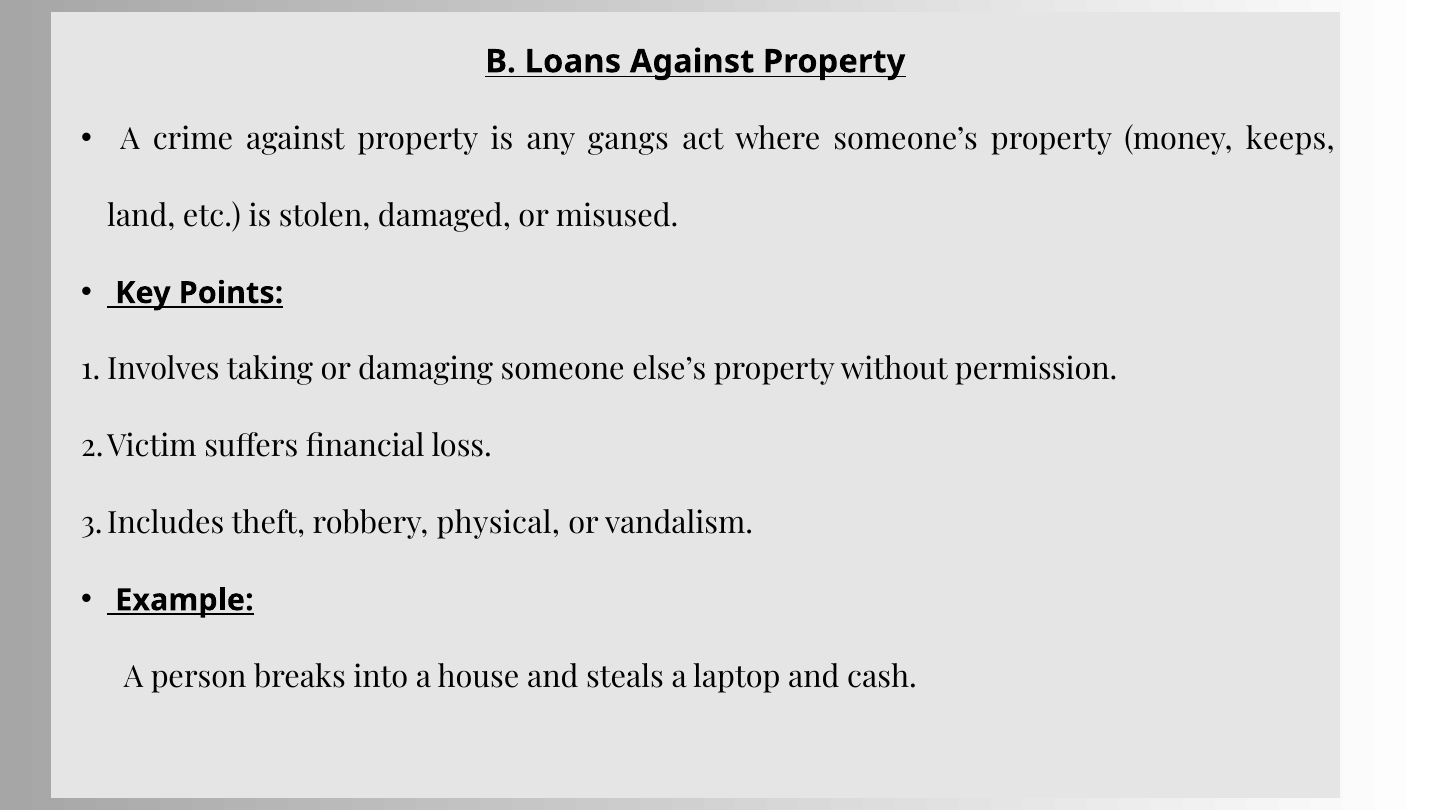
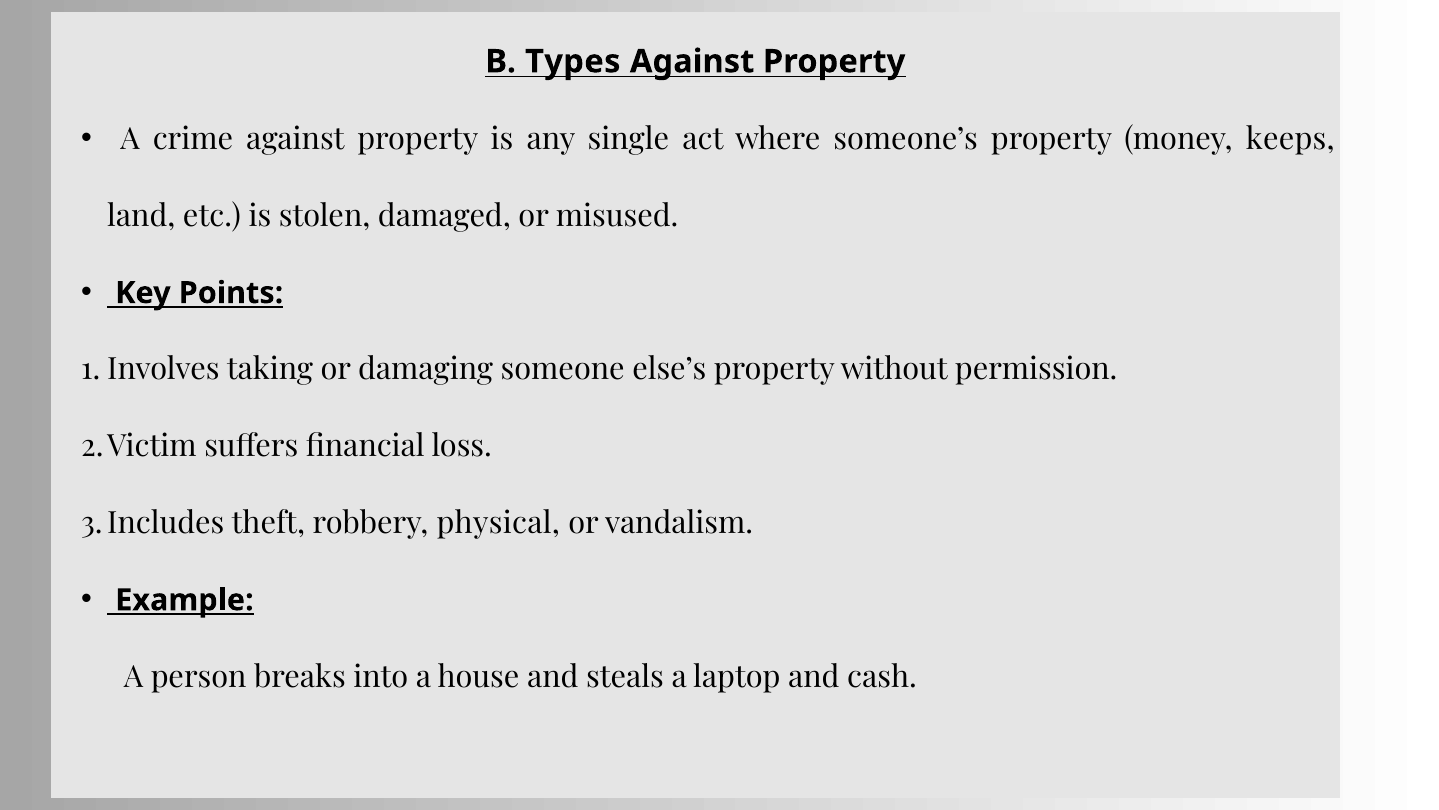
Loans: Loans -> Types
gangs: gangs -> single
